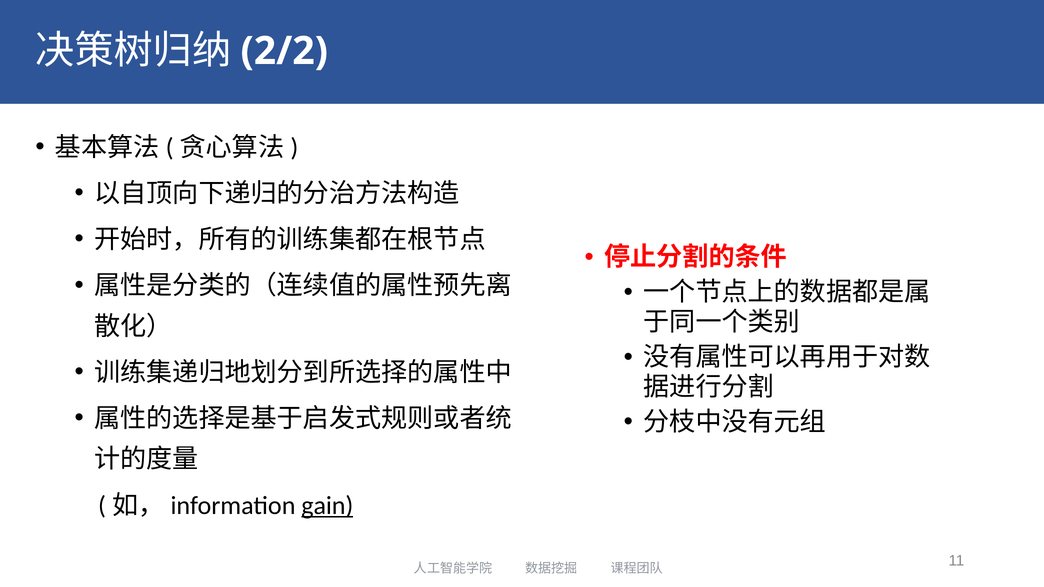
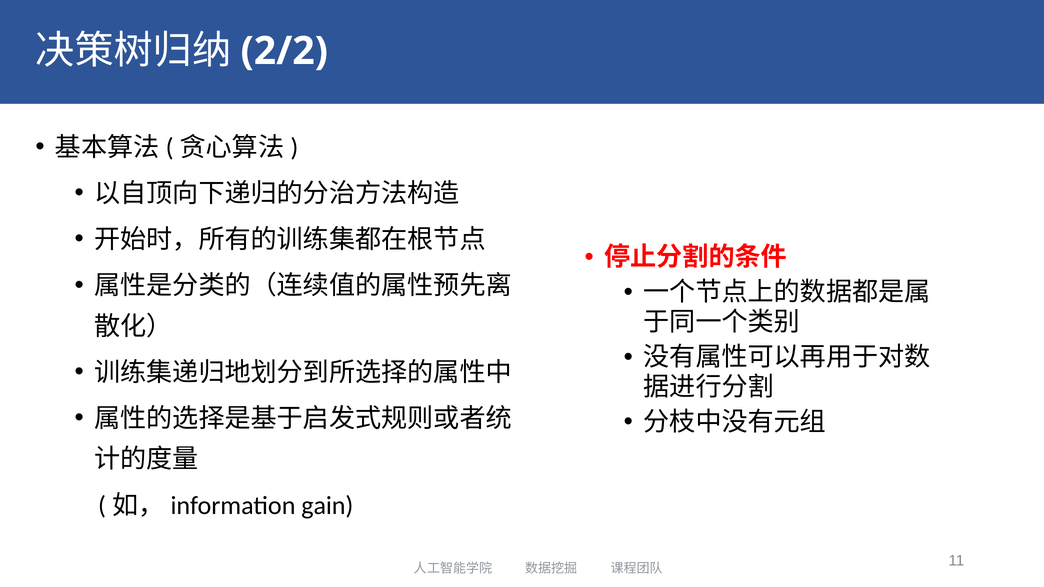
gain underline: present -> none
